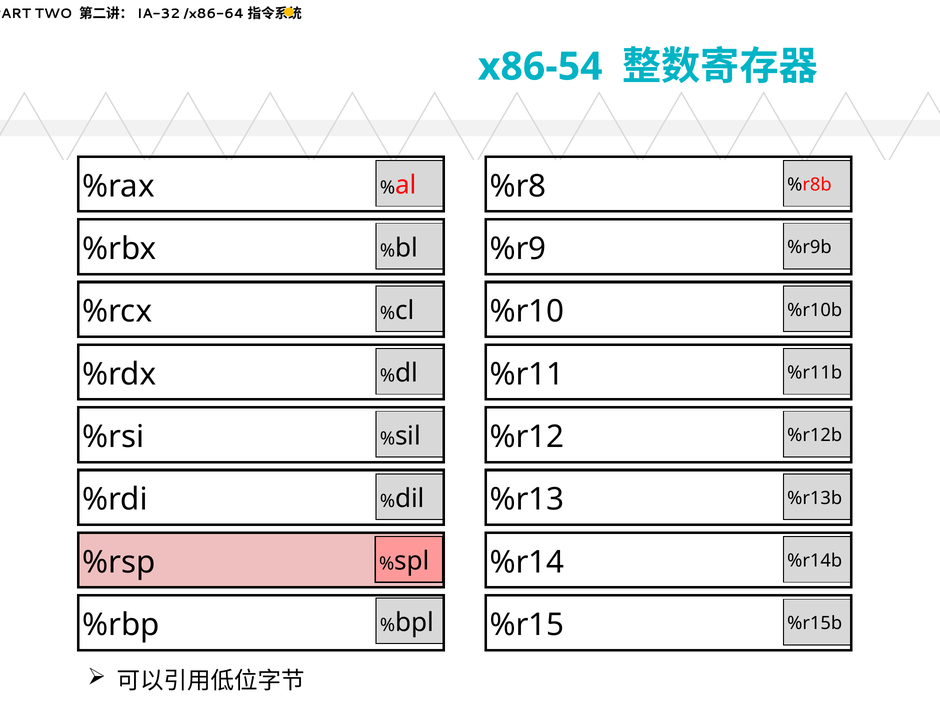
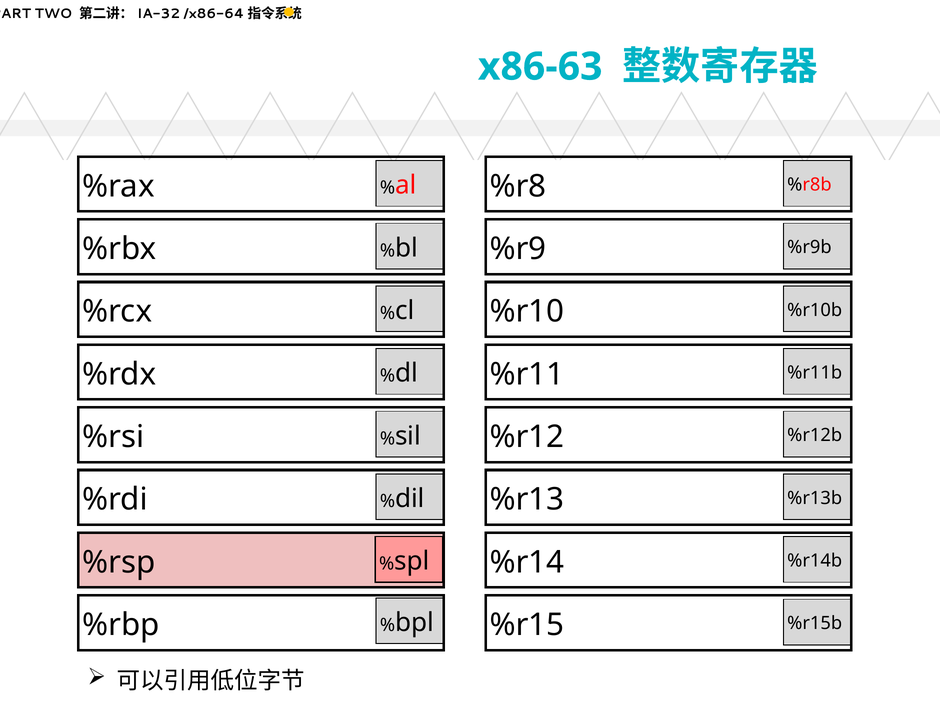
x86-54: x86-54 -> x86-63
